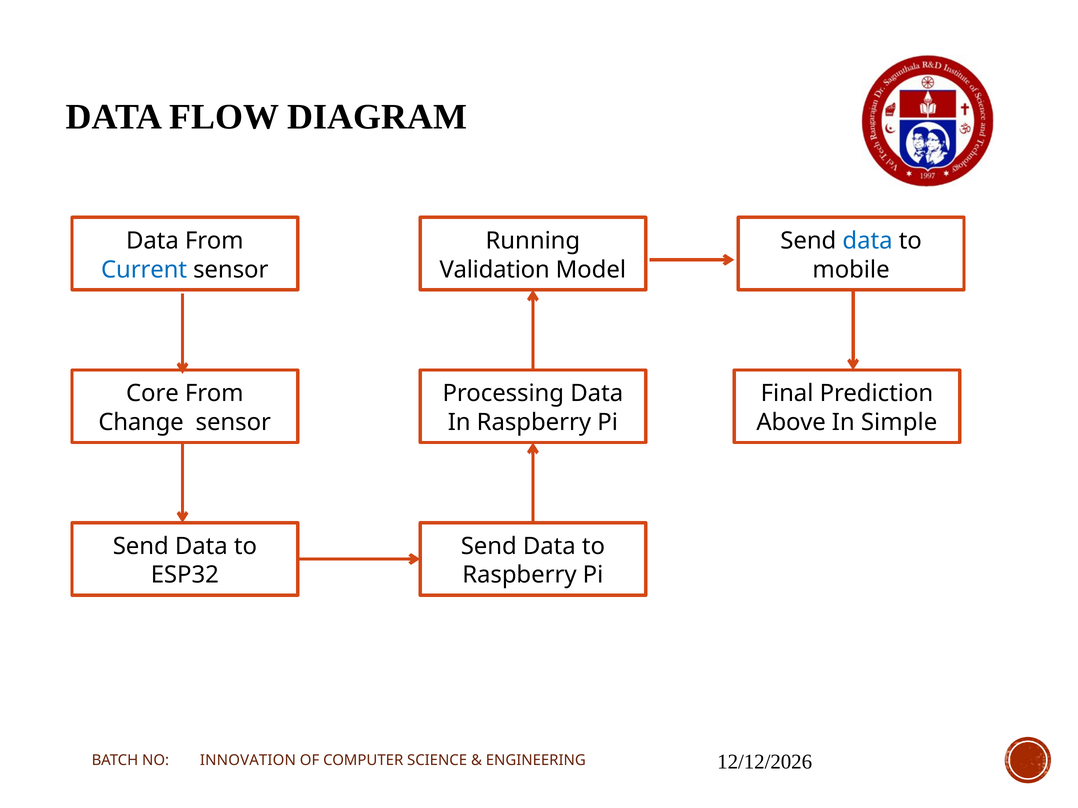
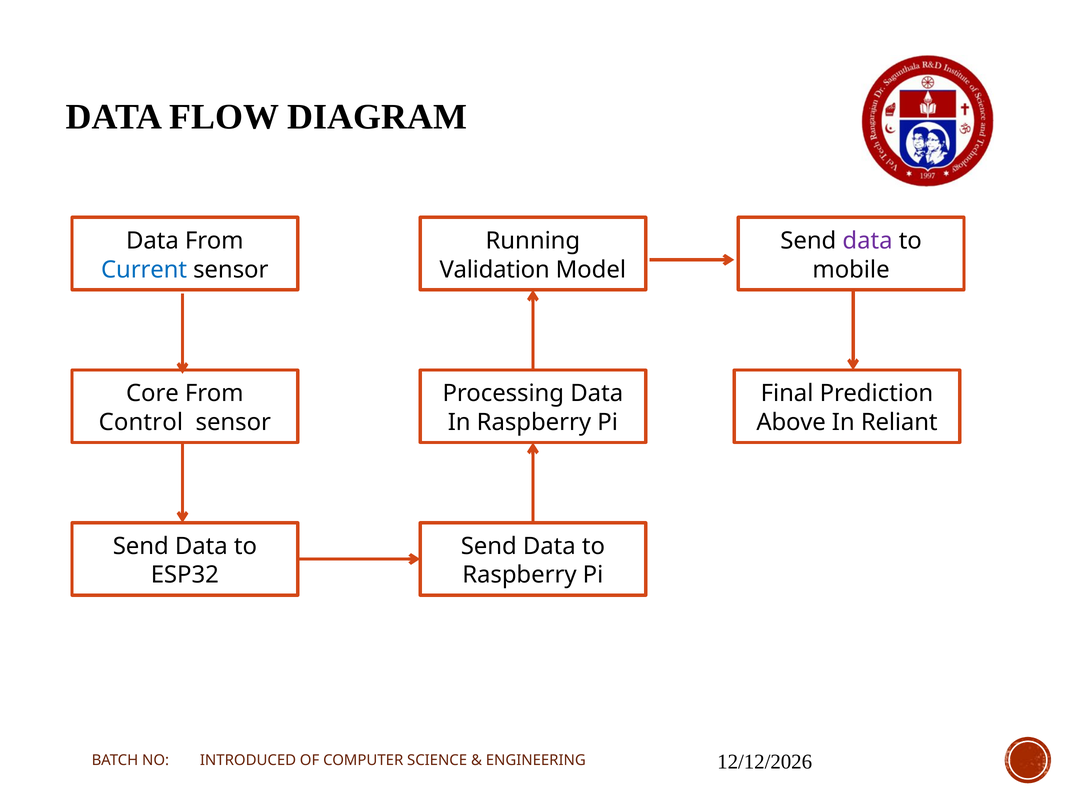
data at (868, 241) colour: blue -> purple
Change: Change -> Control
Simple: Simple -> Reliant
INNOVATION: INNOVATION -> INTRODUCED
